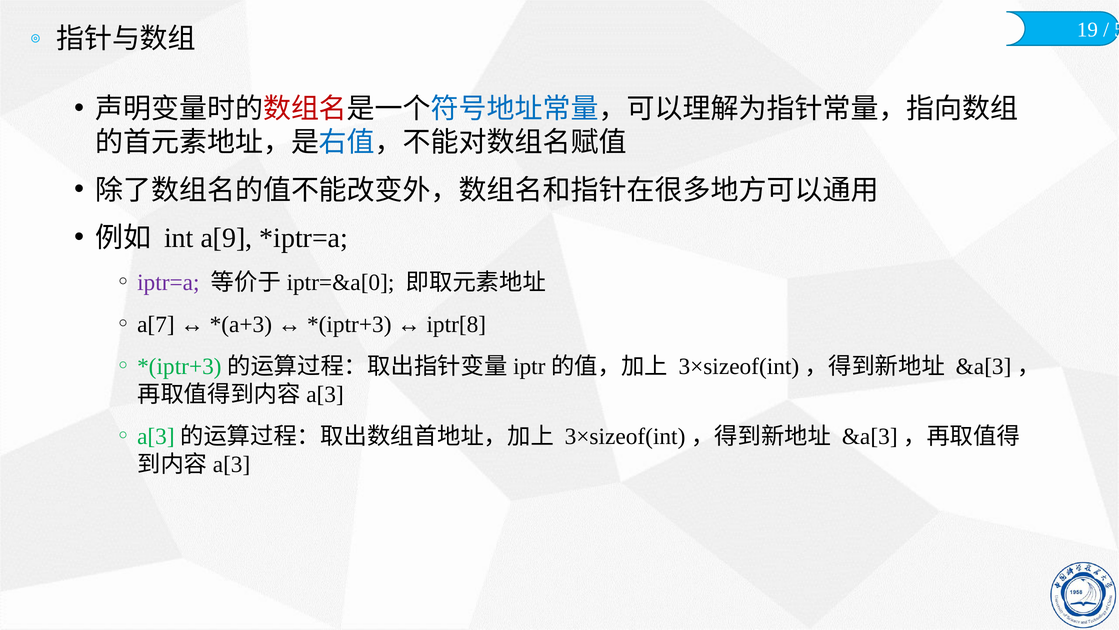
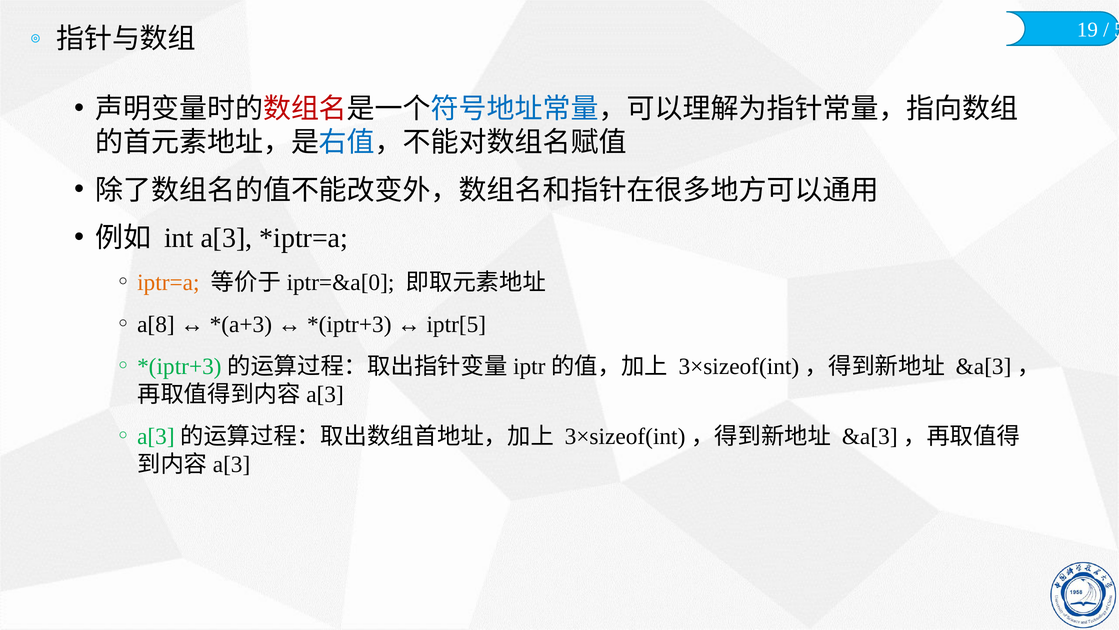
a[9: a[9 -> a[3
iptr=a colour: purple -> orange
a[7: a[7 -> a[8
iptr[8: iptr[8 -> iptr[5
